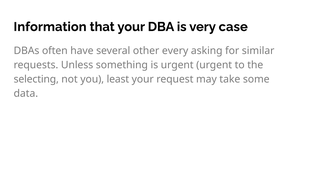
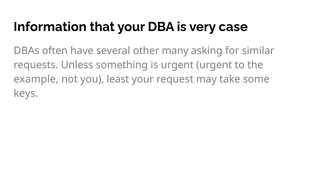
every: every -> many
selecting: selecting -> example
data: data -> keys
